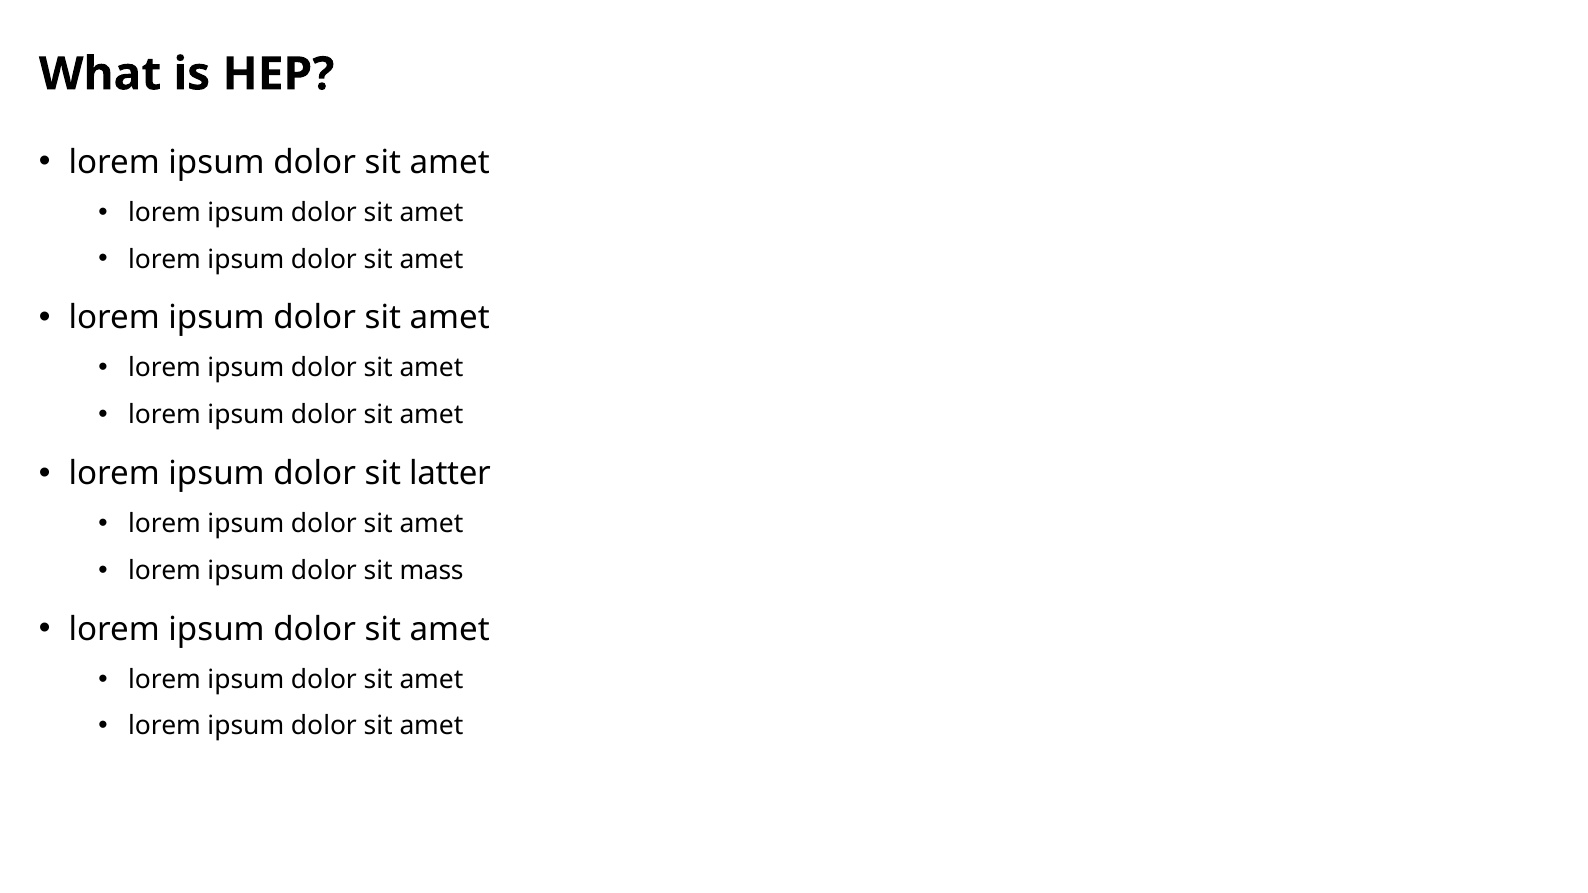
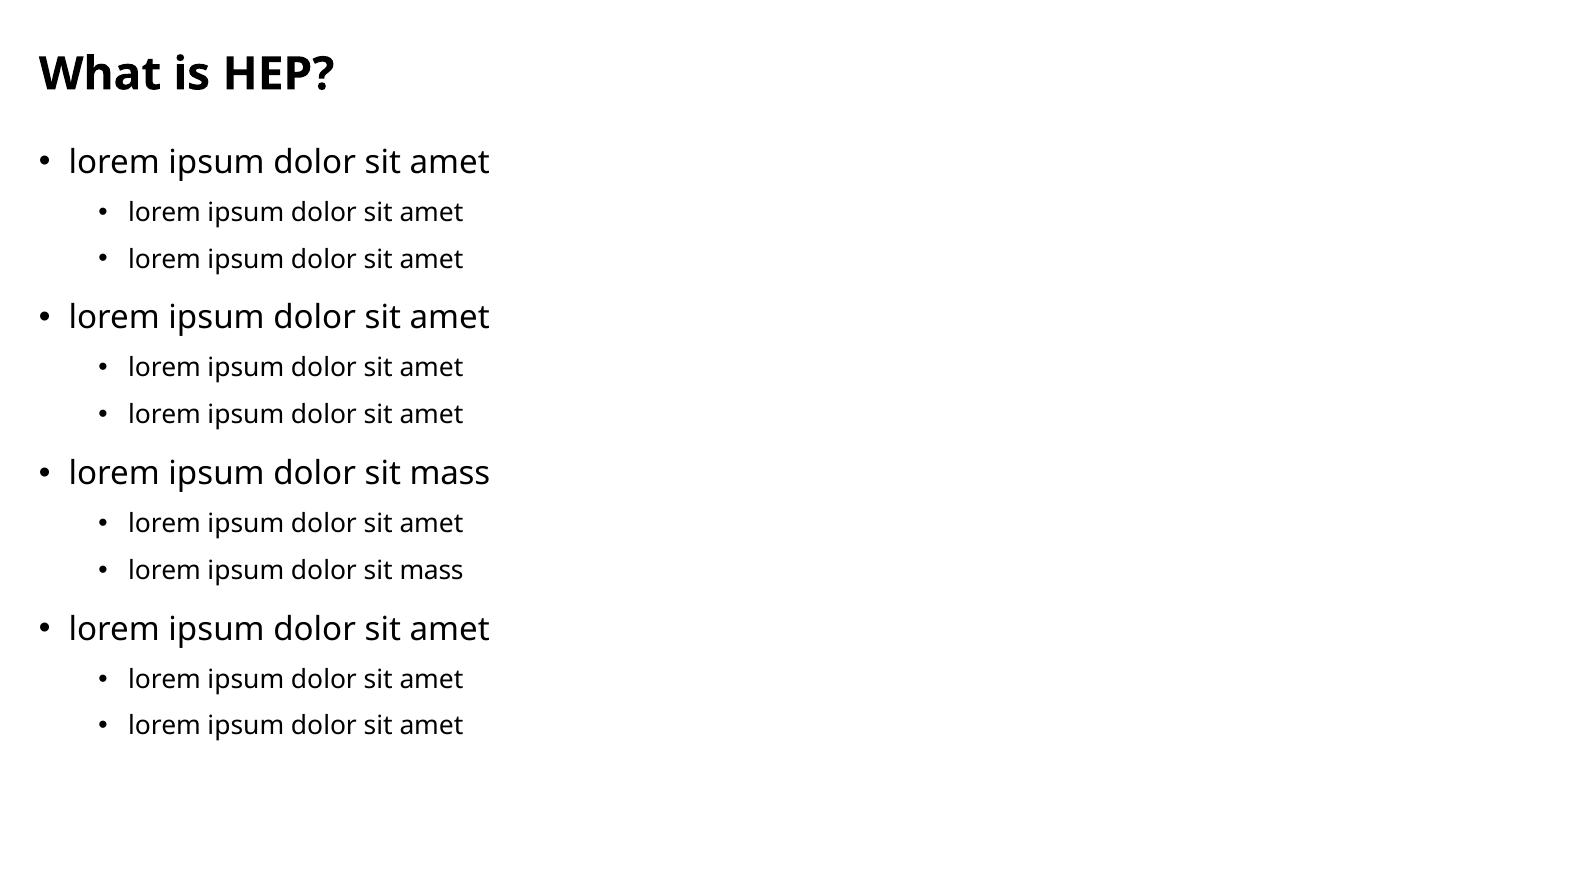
latter at (450, 474): latter -> mass
